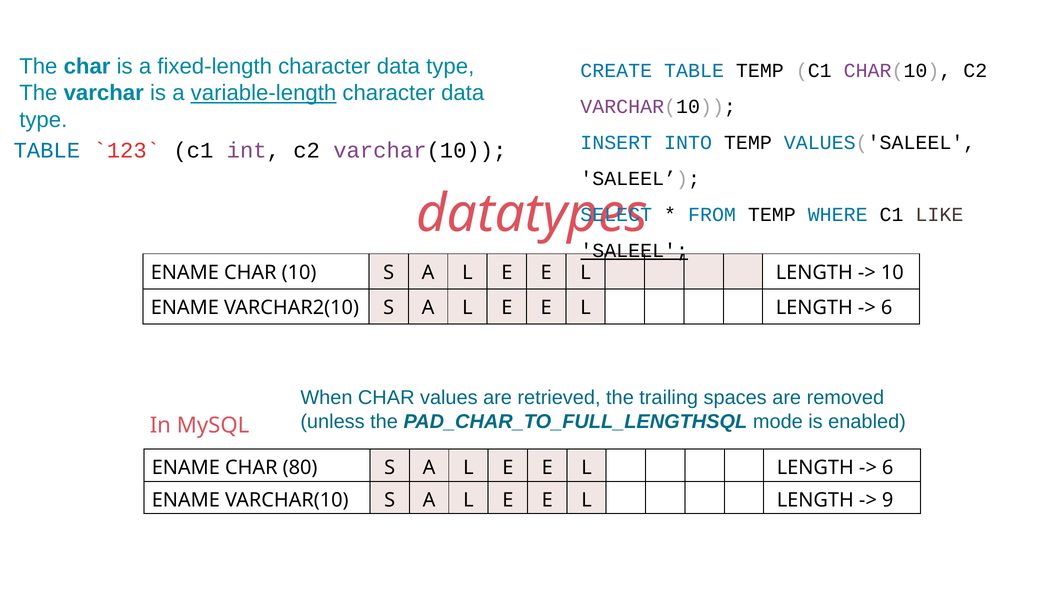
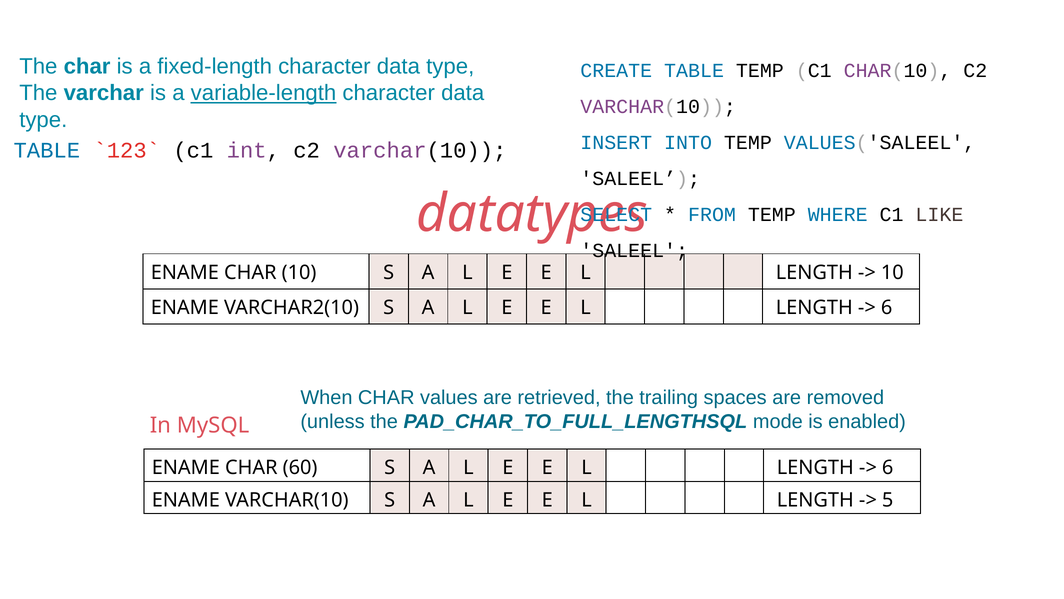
SALEEL at (634, 250) underline: present -> none
80: 80 -> 60
9: 9 -> 5
